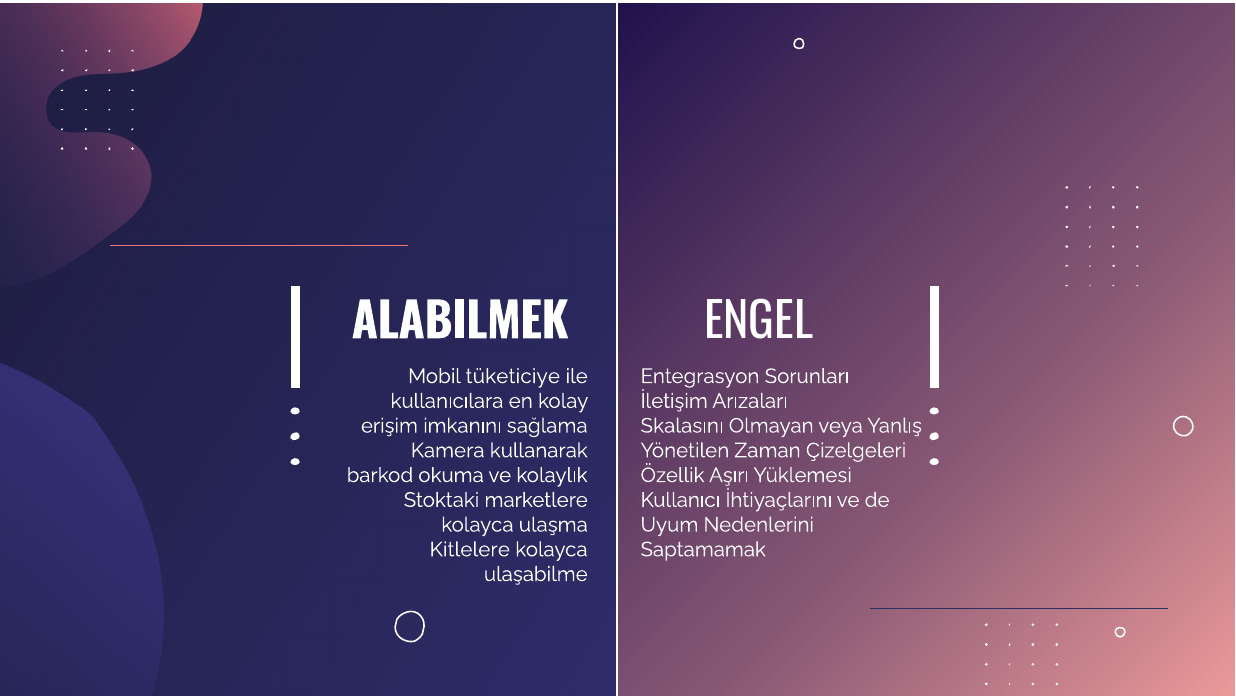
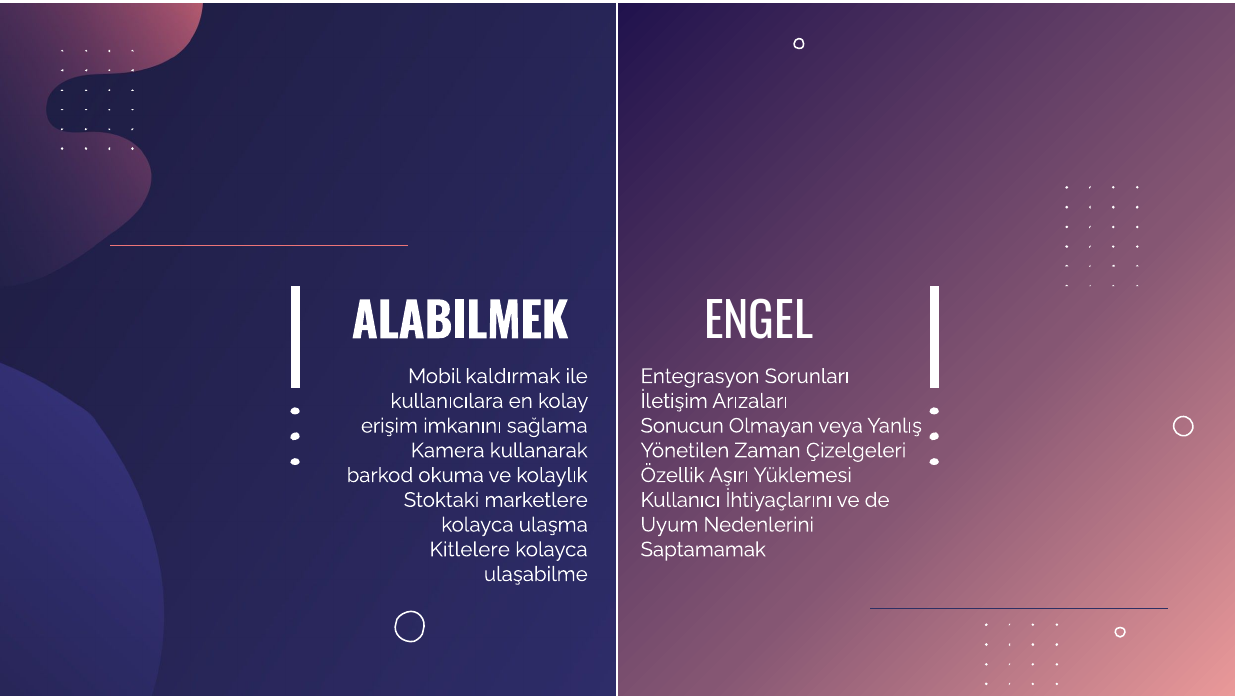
tüketiciye: tüketiciye -> kaldırmak
Skalasını: Skalasını -> Sonucun
